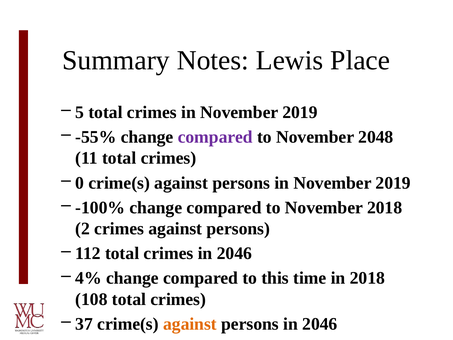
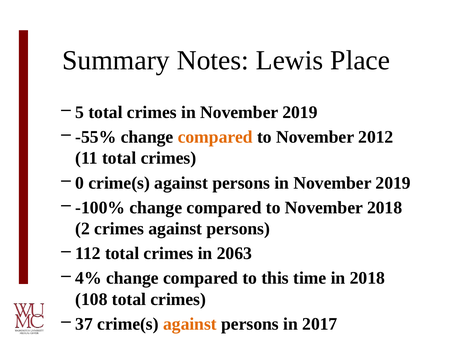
compared at (215, 137) colour: purple -> orange
2048: 2048 -> 2012
crimes in 2046: 2046 -> 2063
persons in 2046: 2046 -> 2017
